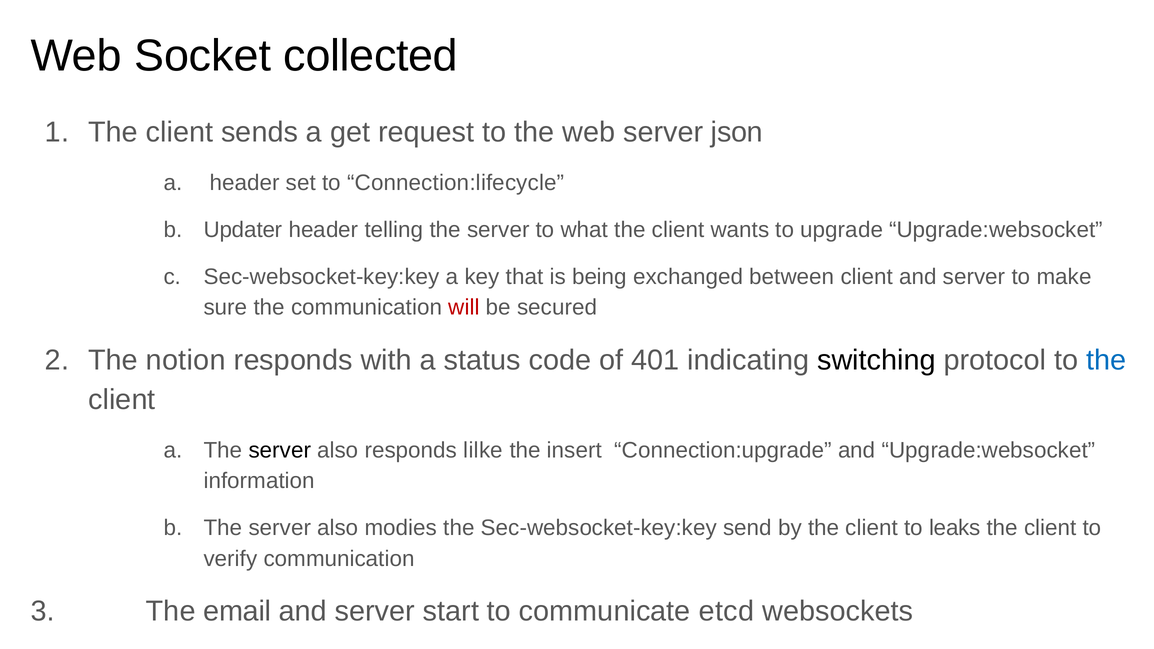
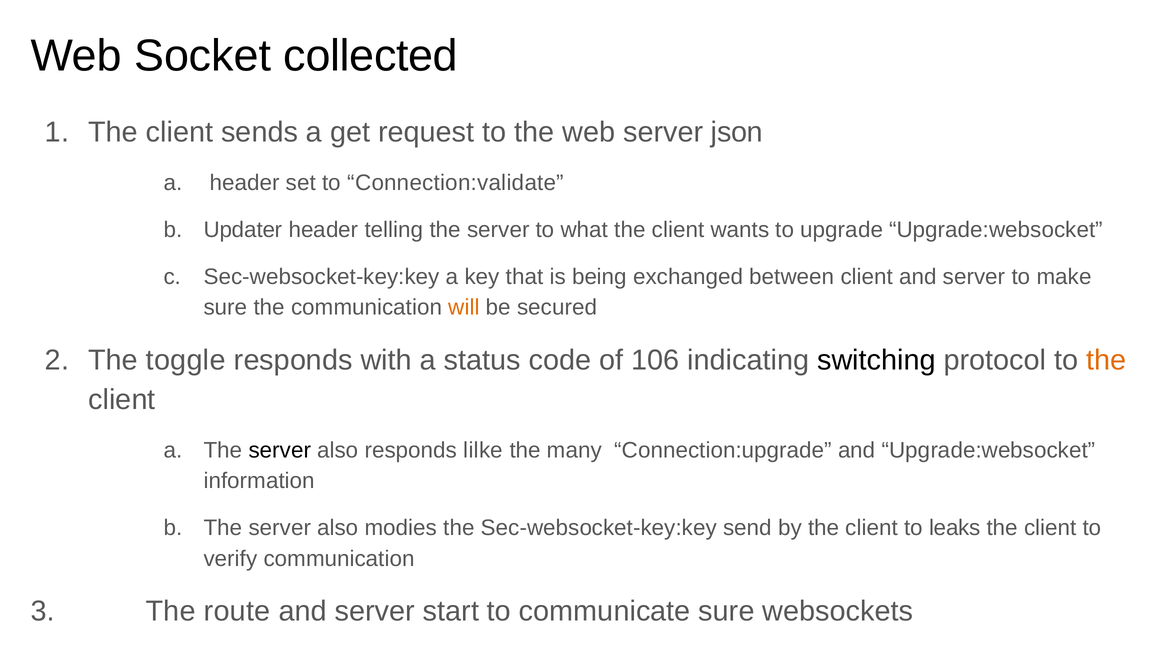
Connection:lifecycle: Connection:lifecycle -> Connection:validate
will colour: red -> orange
notion: notion -> toggle
401: 401 -> 106
the at (1106, 360) colour: blue -> orange
insert: insert -> many
email: email -> route
communicate etcd: etcd -> sure
